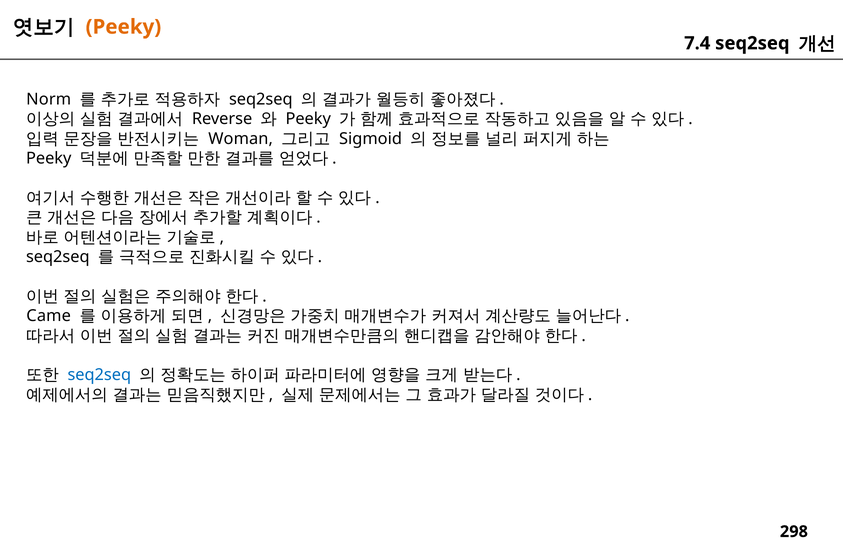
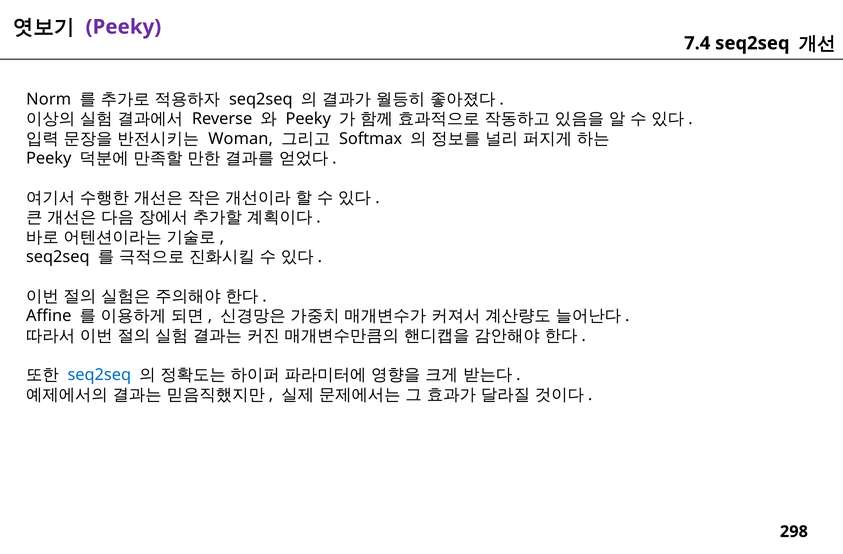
Peeky at (123, 27) colour: orange -> purple
Sigmoid: Sigmoid -> Softmax
Came: Came -> Affine
